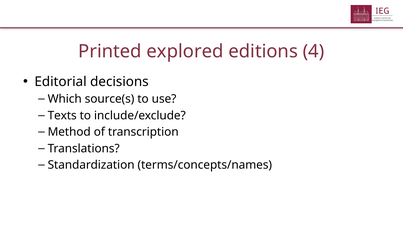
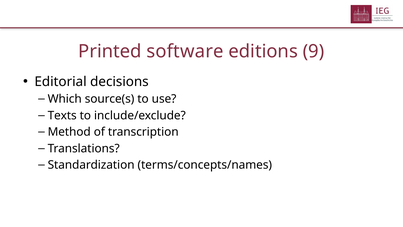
explored: explored -> software
4: 4 -> 9
